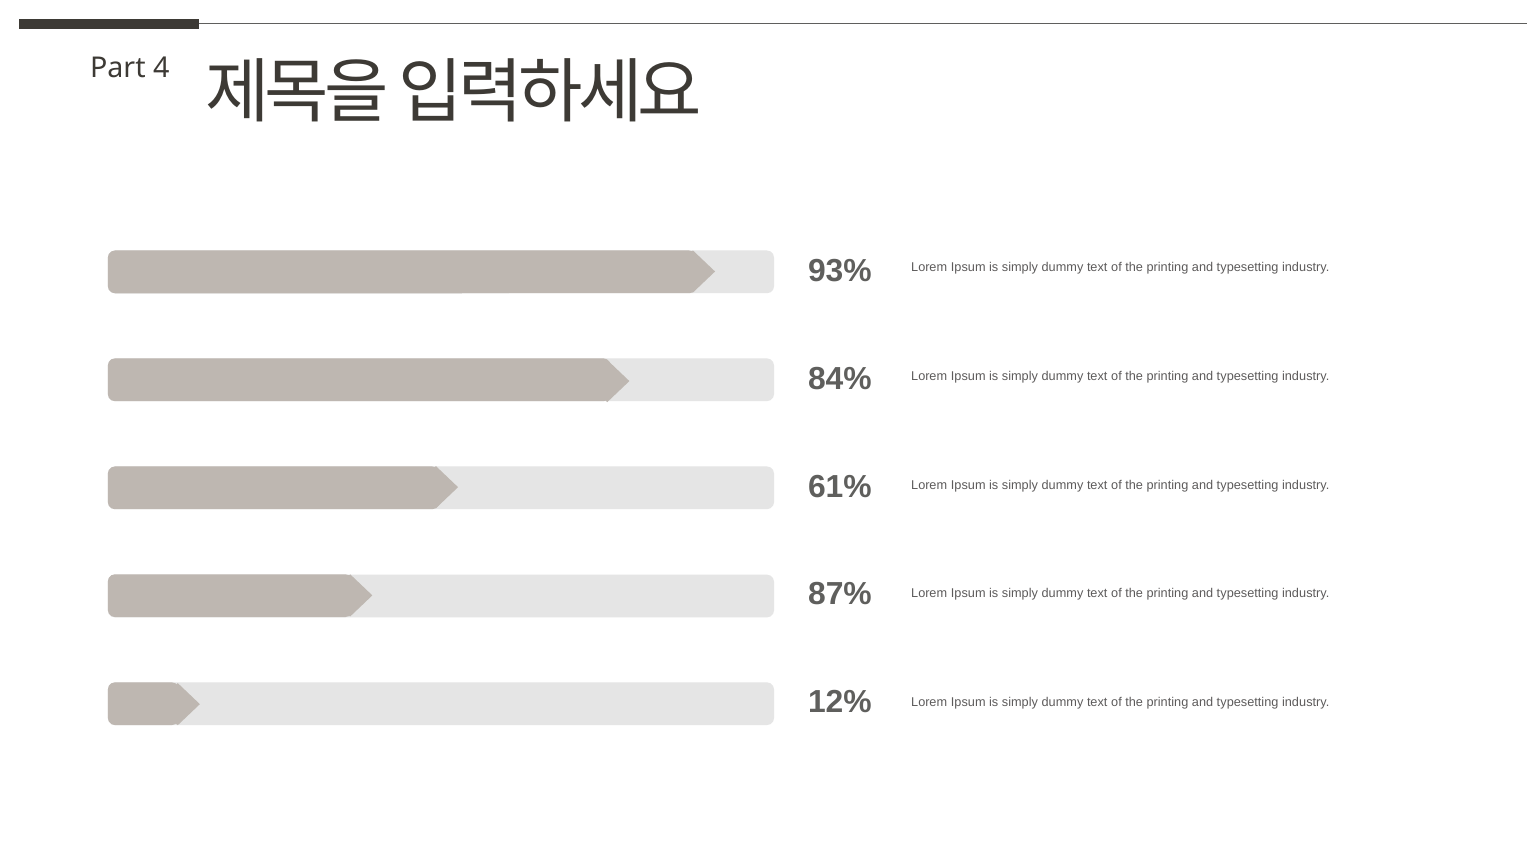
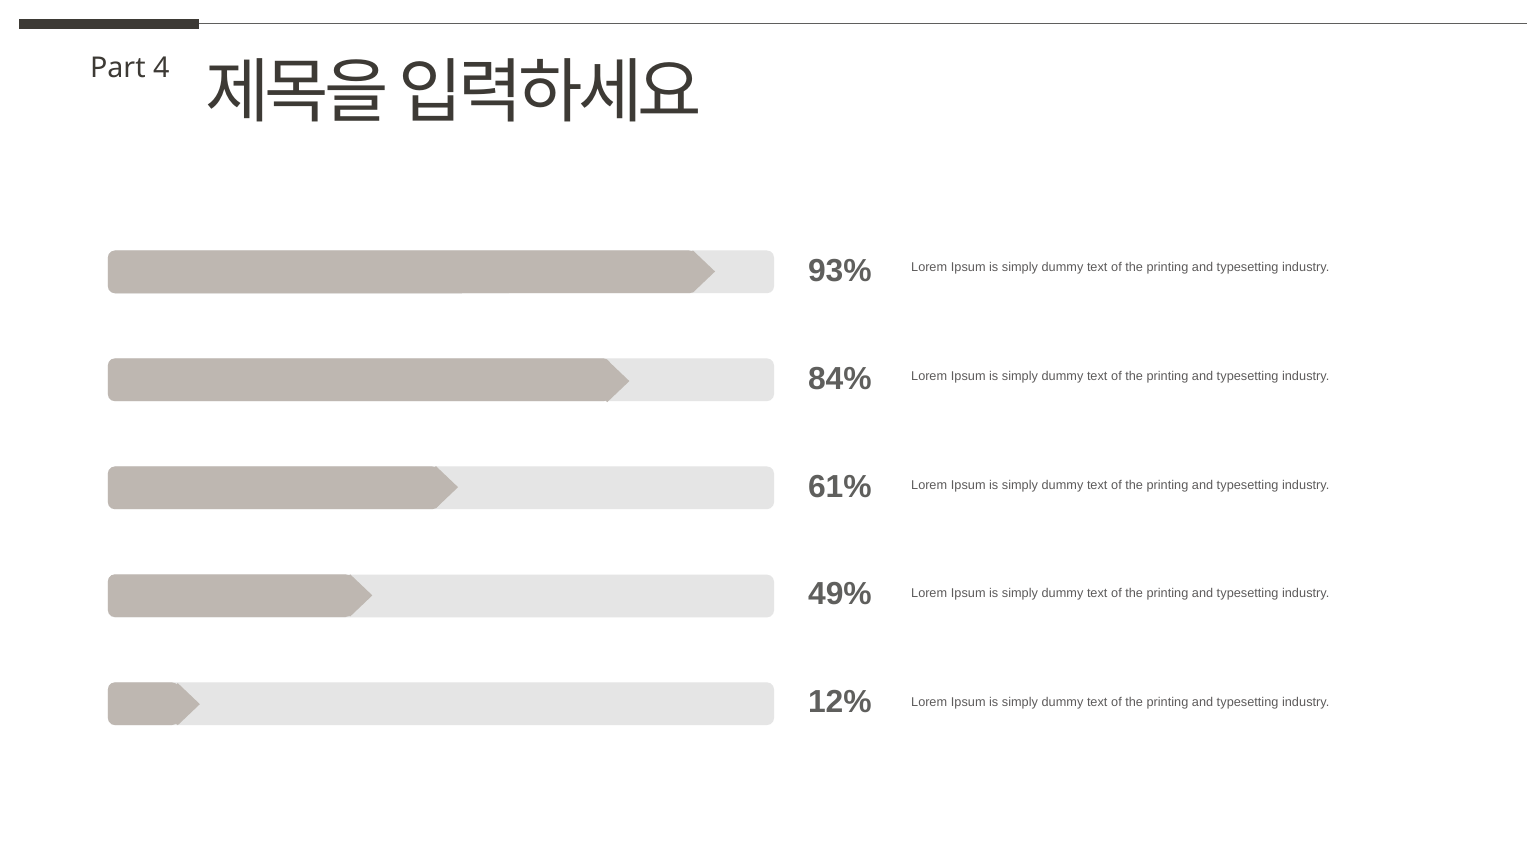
87%: 87% -> 49%
